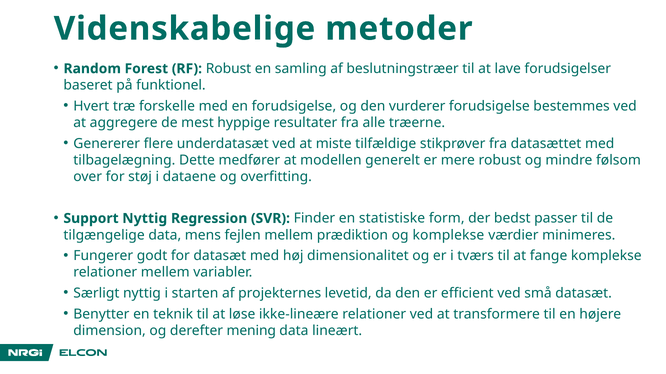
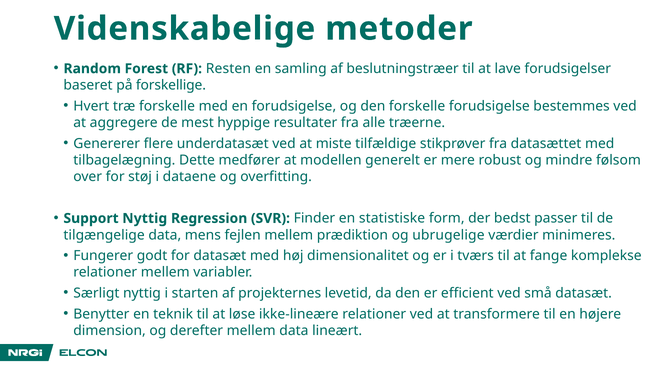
RF Robust: Robust -> Resten
funktionel: funktionel -> forskellige
den vurderer: vurderer -> forskelle
og komplekse: komplekse -> ubrugelige
derefter mening: mening -> mellem
